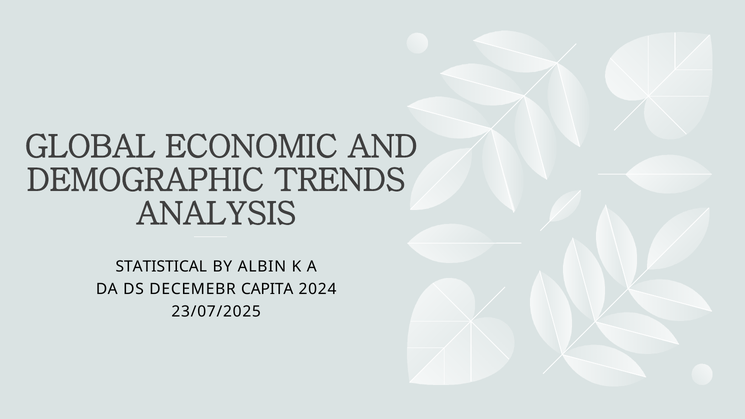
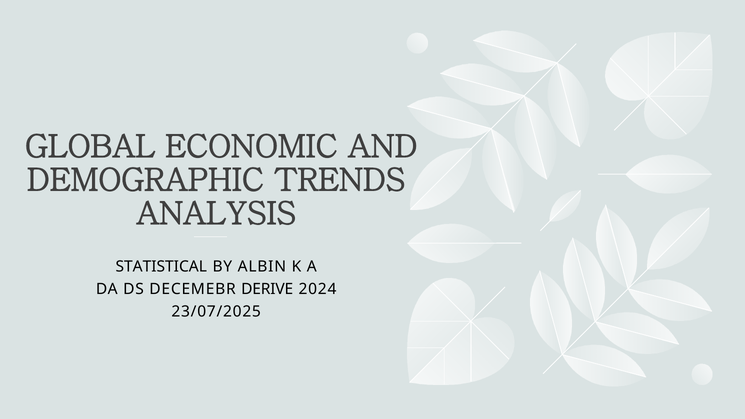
CAPITA: CAPITA -> DERIVE
